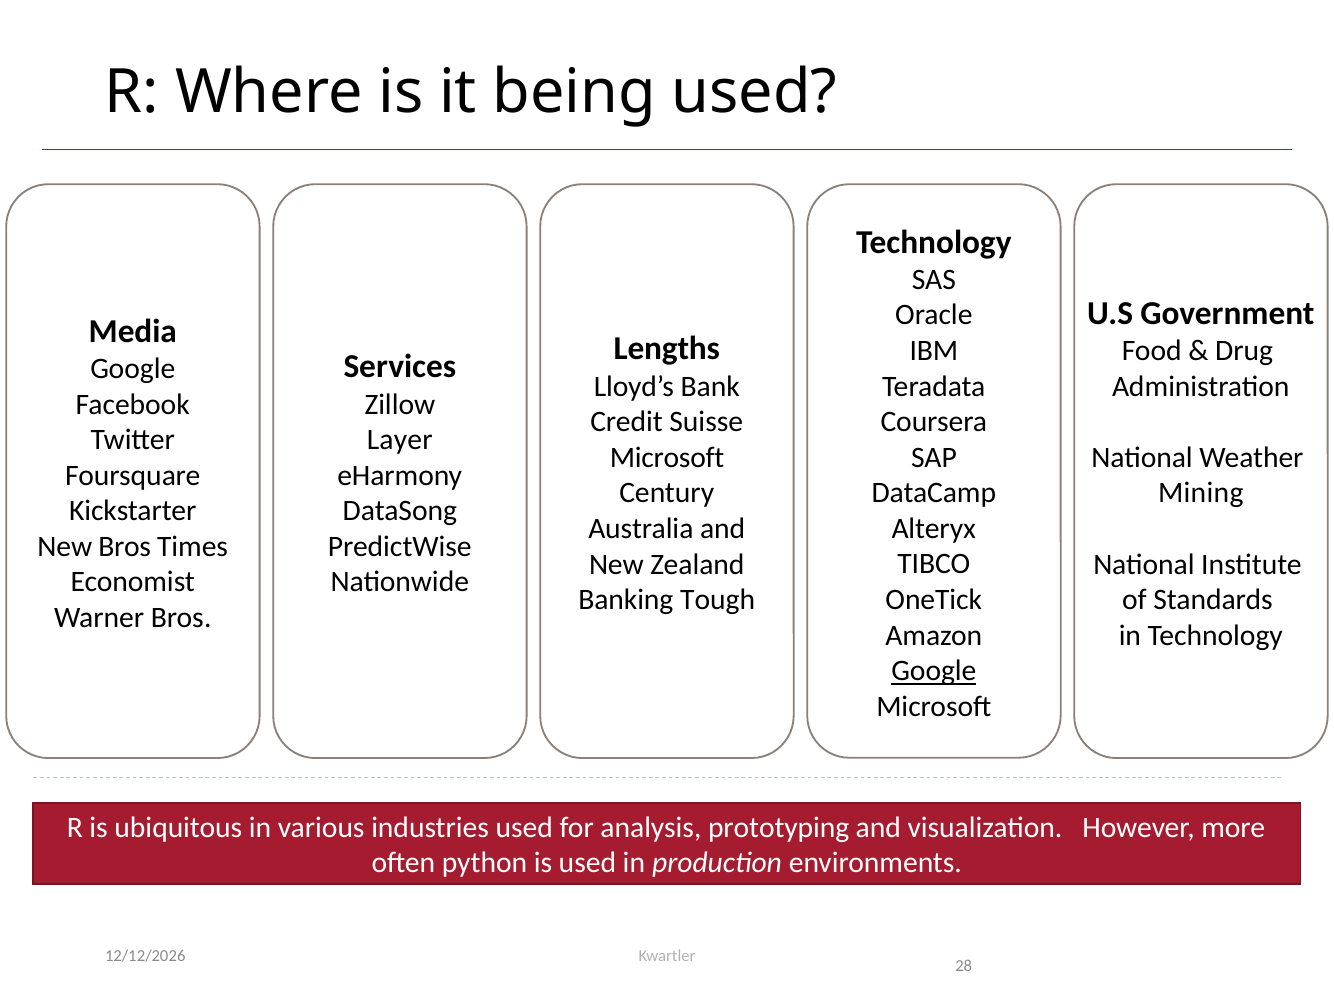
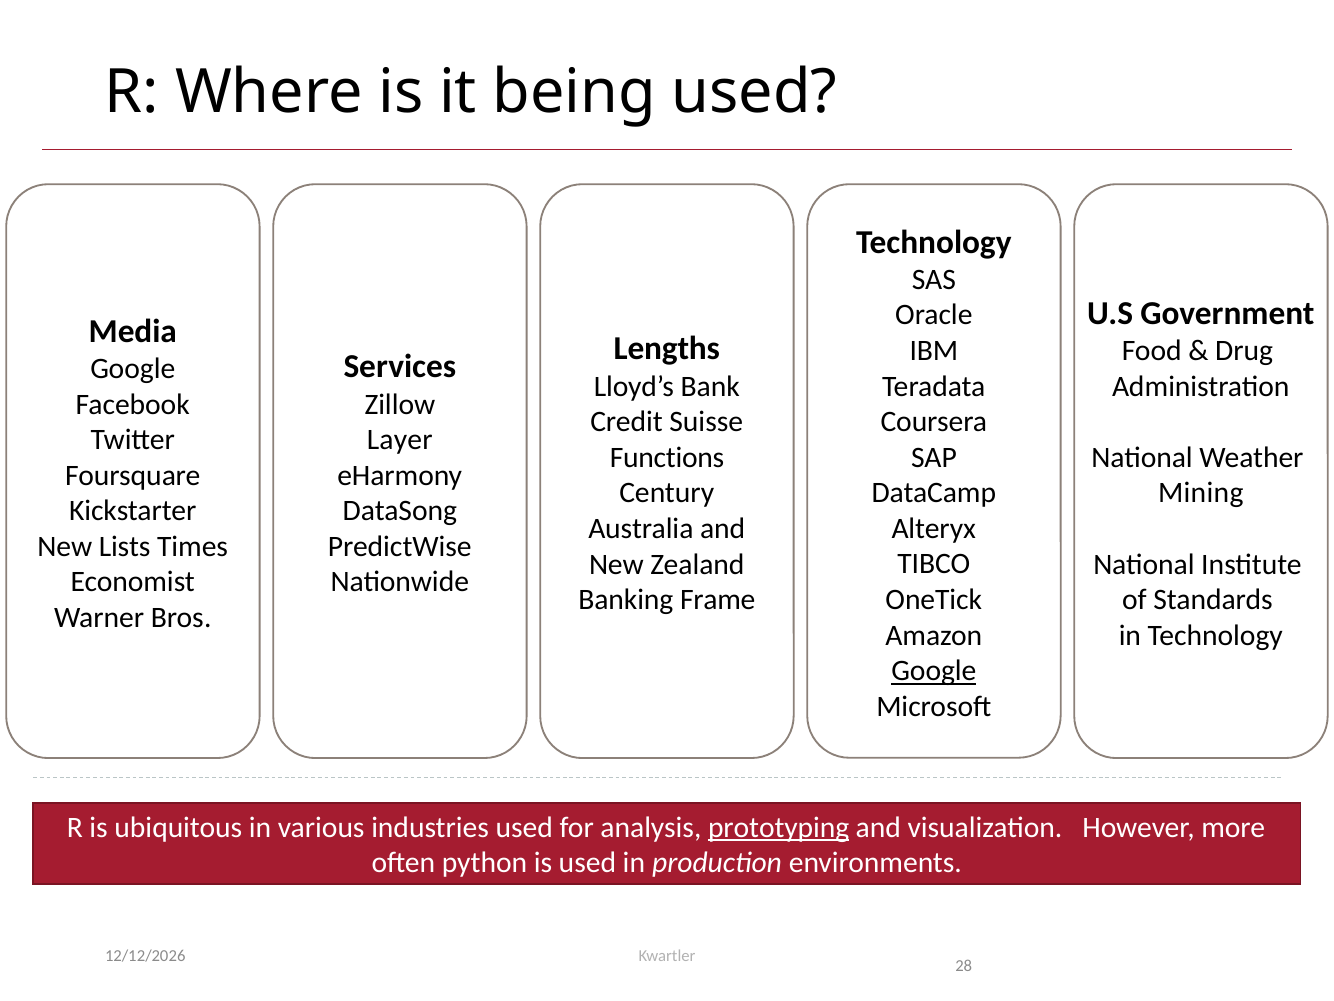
Microsoft at (667, 457): Microsoft -> Functions
New Bros: Bros -> Lists
Tough: Tough -> Frame
prototyping underline: none -> present
